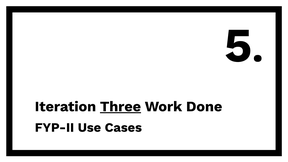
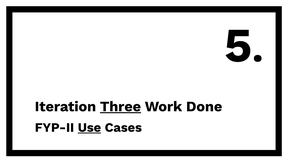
Use underline: none -> present
